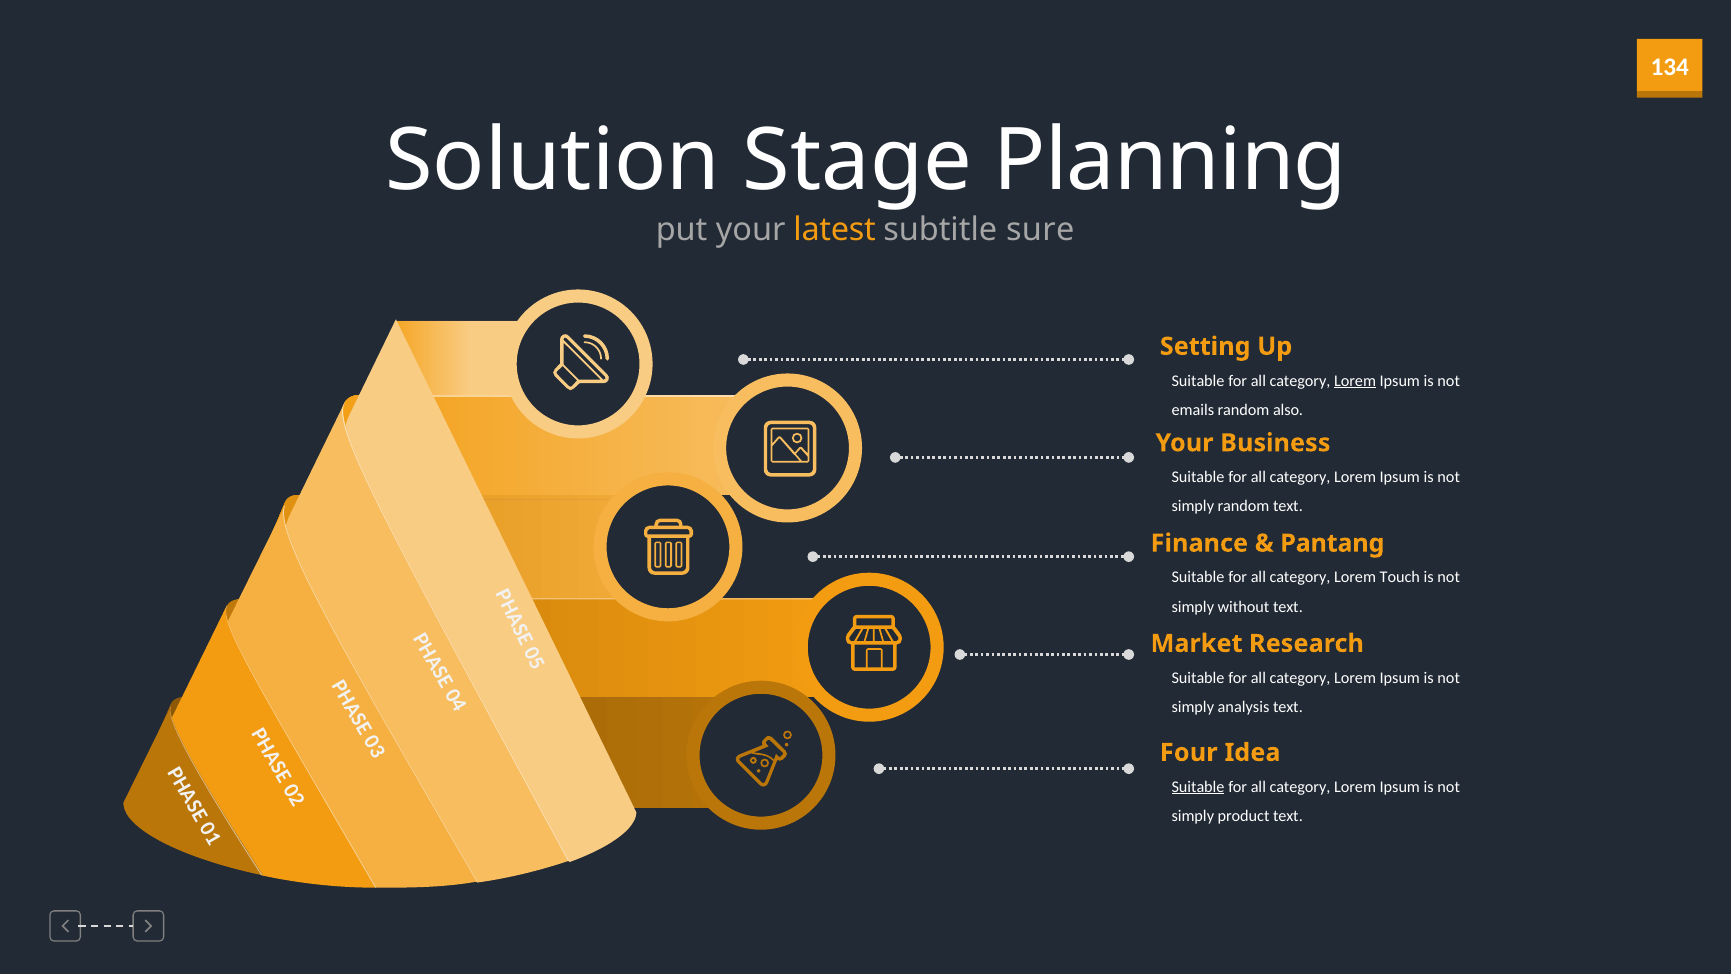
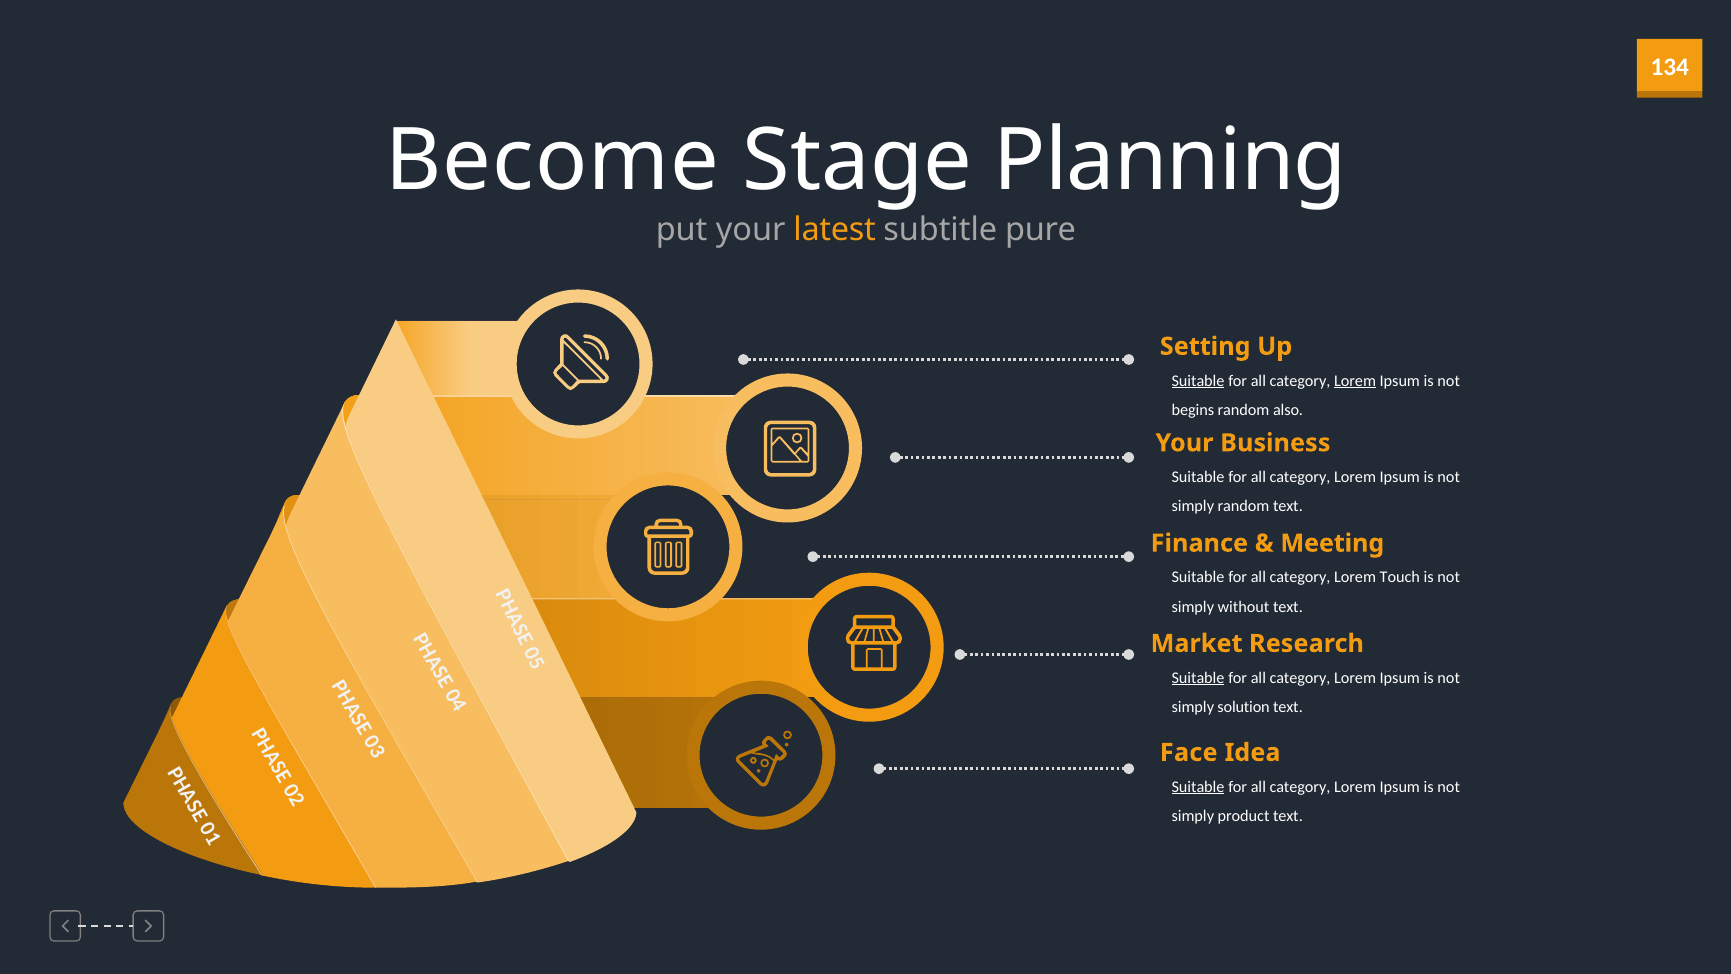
Solution: Solution -> Become
sure: sure -> pure
Suitable at (1198, 381) underline: none -> present
emails: emails -> begins
Pantang: Pantang -> Meeting
Suitable at (1198, 678) underline: none -> present
analysis: analysis -> solution
Four: Four -> Face
